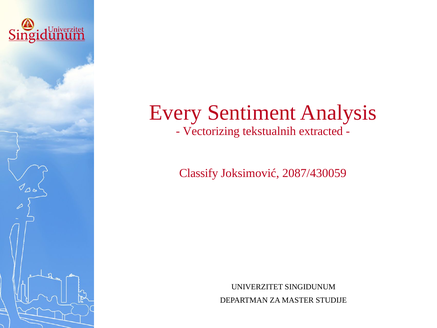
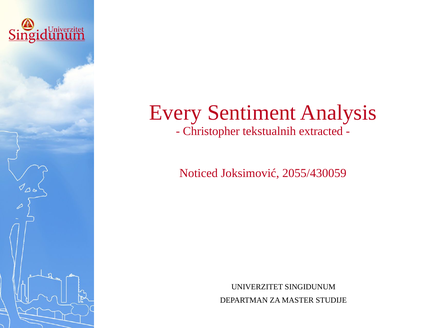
Vectorizing: Vectorizing -> Christopher
Classify: Classify -> Noticed
2087/430059: 2087/430059 -> 2055/430059
